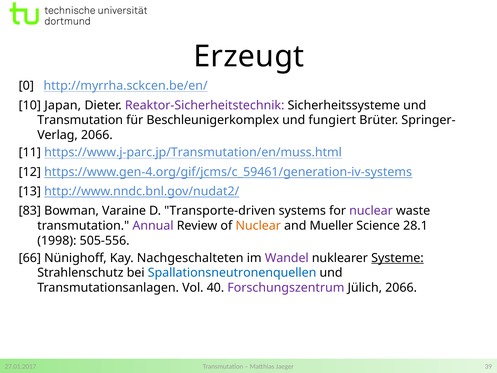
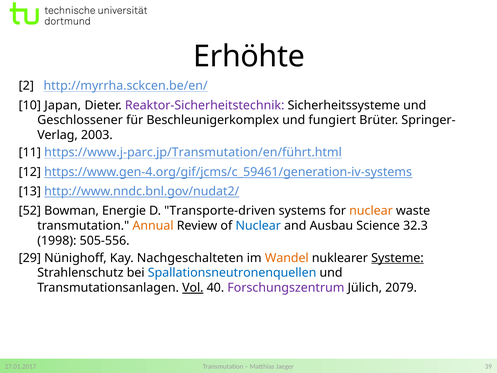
Erzeugt: Erzeugt -> Erhöhte
0: 0 -> 2
Transmutation at (80, 120): Transmutation -> Geschlossener
2066 at (97, 135): 2066 -> 2003
https://www.j-parc.jp/Transmutation/en/muss.html: https://www.j-parc.jp/Transmutation/en/muss.html -> https://www.j-parc.jp/Transmutation/en/führt.html
83: 83 -> 52
Varaine: Varaine -> Energie
nuclear at (371, 211) colour: purple -> orange
Annual colour: purple -> orange
Nuclear at (258, 225) colour: orange -> blue
Mueller: Mueller -> Ausbau
28.1: 28.1 -> 32.3
66: 66 -> 29
Wandel colour: purple -> orange
Vol underline: none -> present
Jülich 2066: 2066 -> 2079
